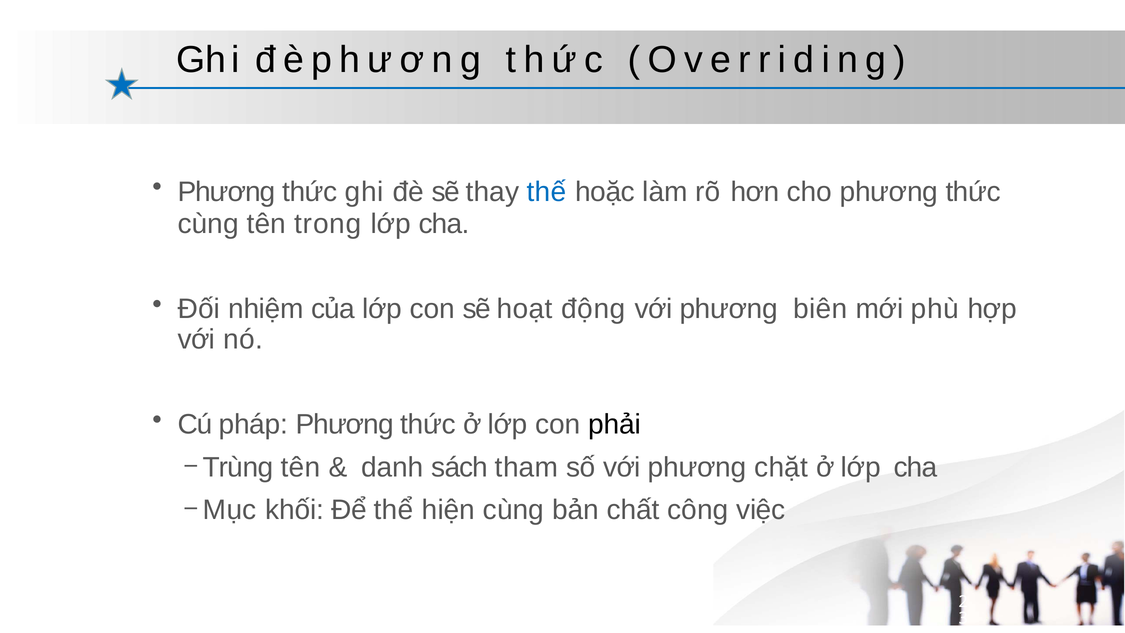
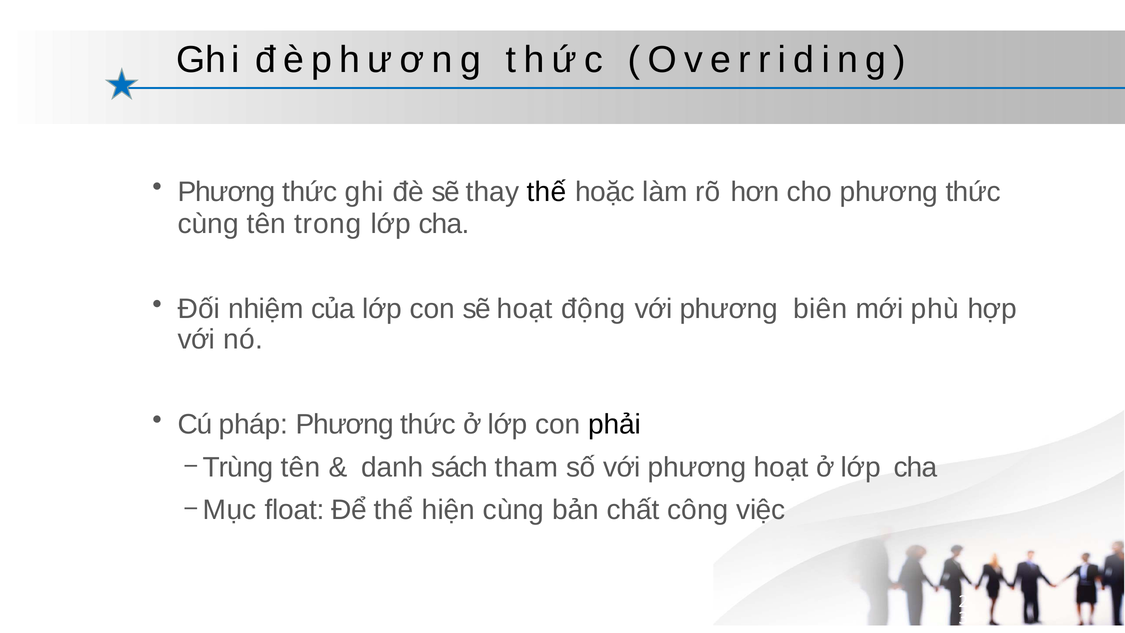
thế colour: blue -> black
phương chặt: chặt -> hoạt
khối: khối -> float
